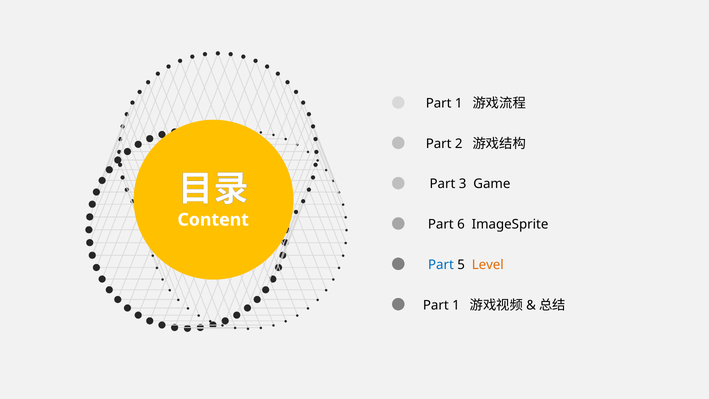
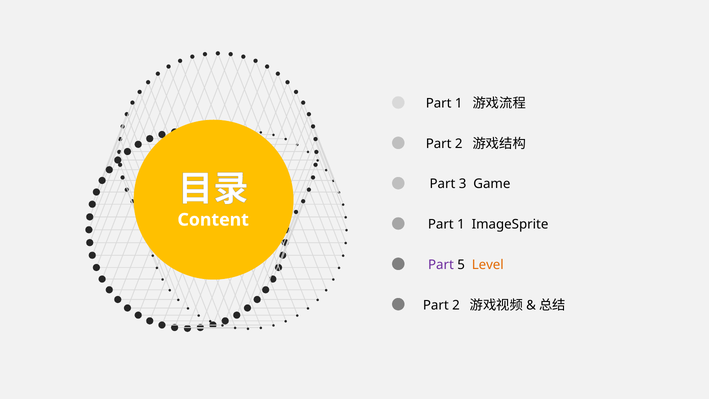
6 at (461, 224): 6 -> 1
Part at (441, 265) colour: blue -> purple
1 at (456, 305): 1 -> 2
